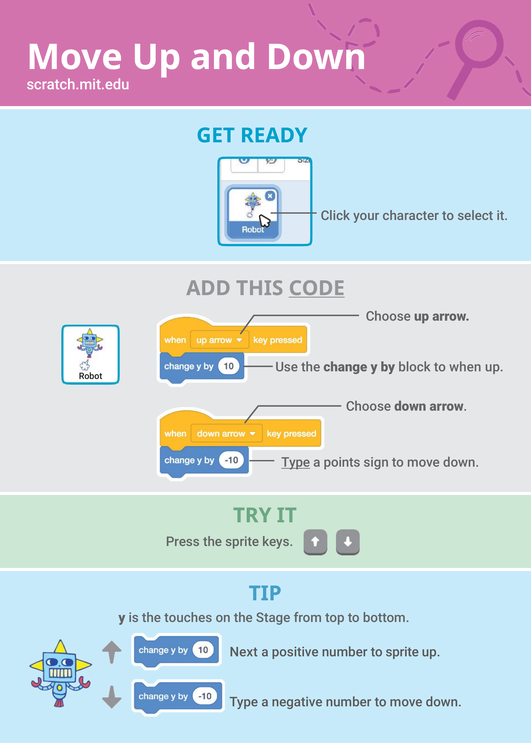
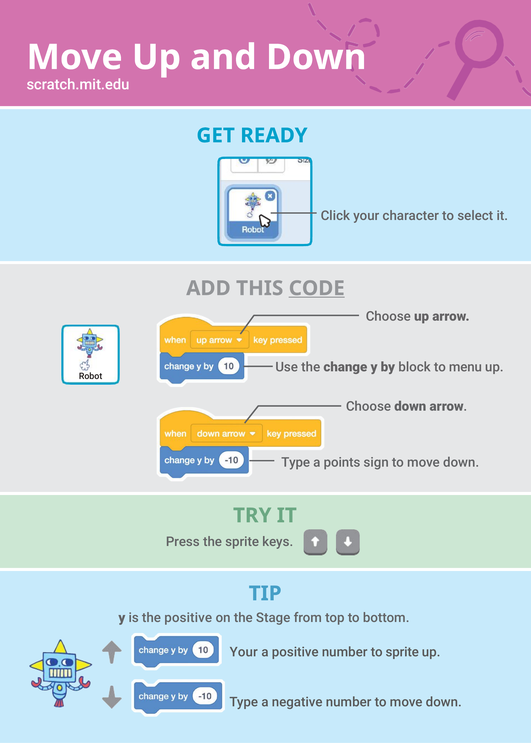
when: when -> menu
Type at (296, 463) underline: present -> none
the touches: touches -> positive
Next at (244, 652): Next -> Your
